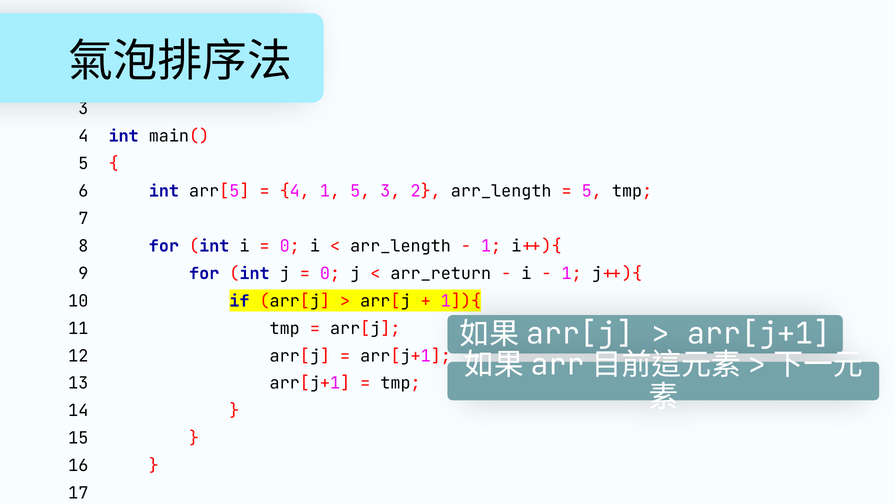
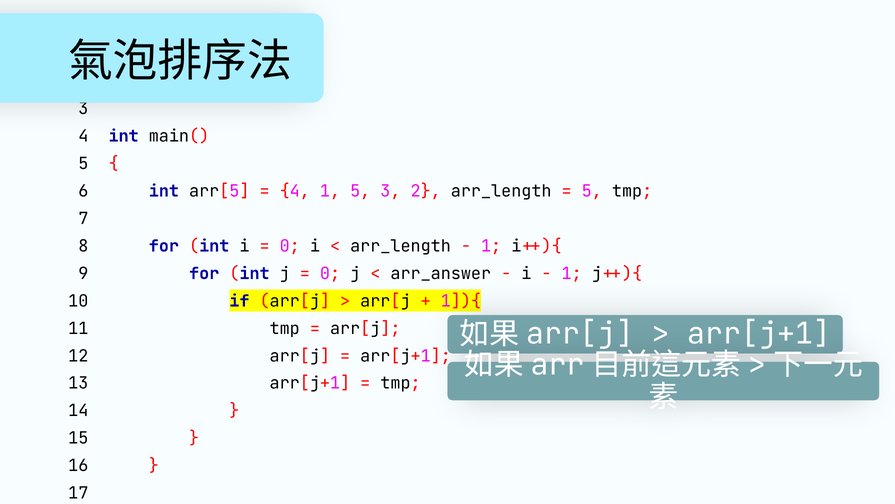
arr_return: arr_return -> arr_answer
